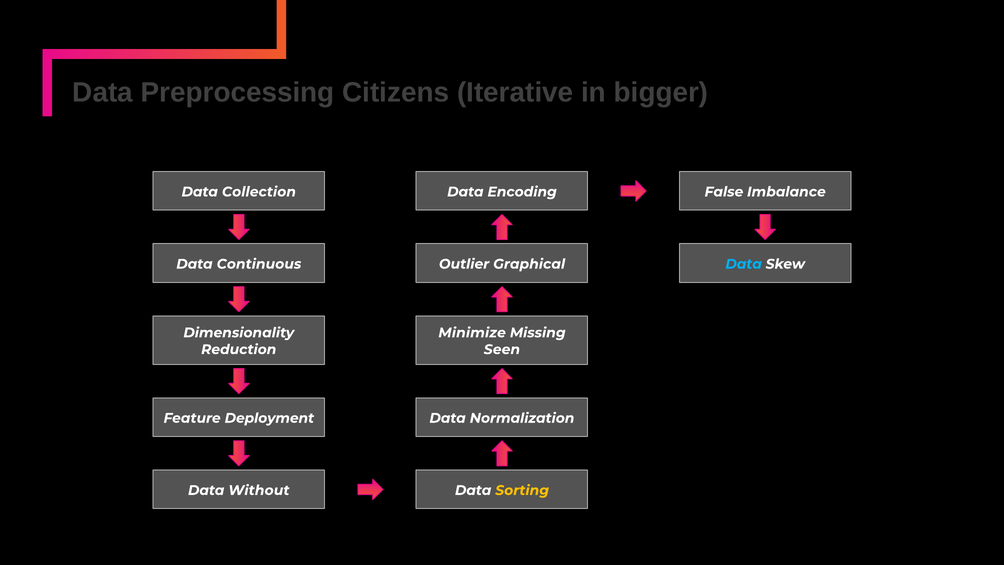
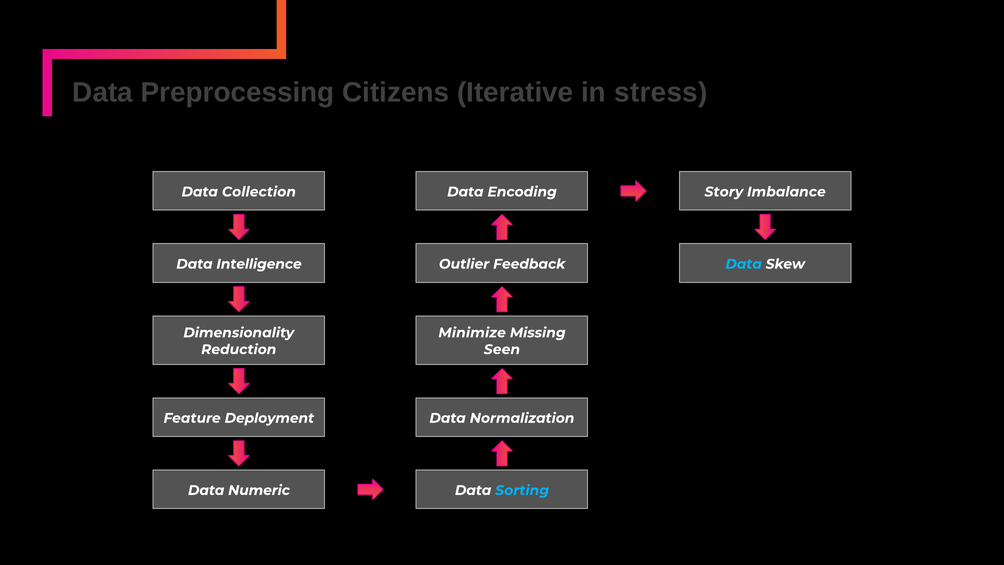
bigger: bigger -> stress
False: False -> Story
Continuous: Continuous -> Intelligence
Graphical: Graphical -> Feedback
Without: Without -> Numeric
Sorting colour: yellow -> light blue
